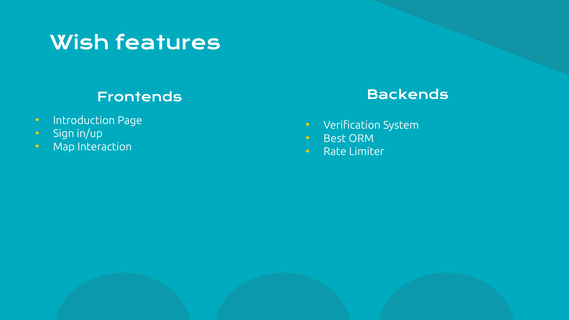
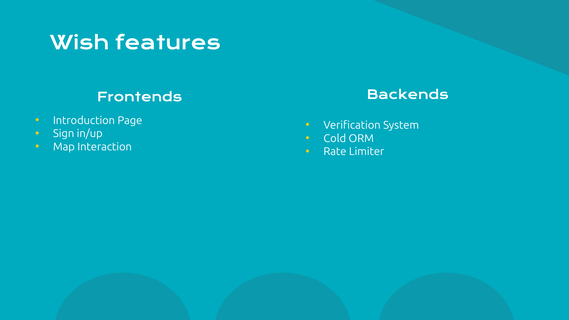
Best: Best -> Cold
